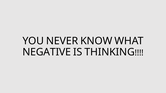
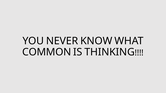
NEGATIVE: NEGATIVE -> COMMON
